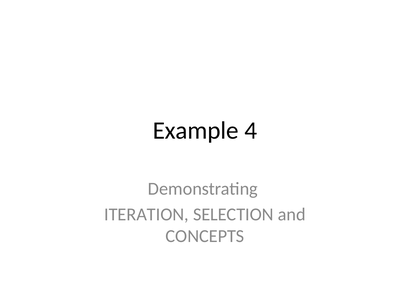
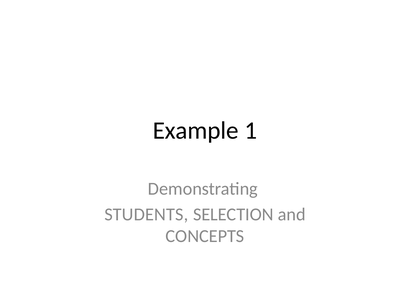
4: 4 -> 1
ITERATION: ITERATION -> STUDENTS
